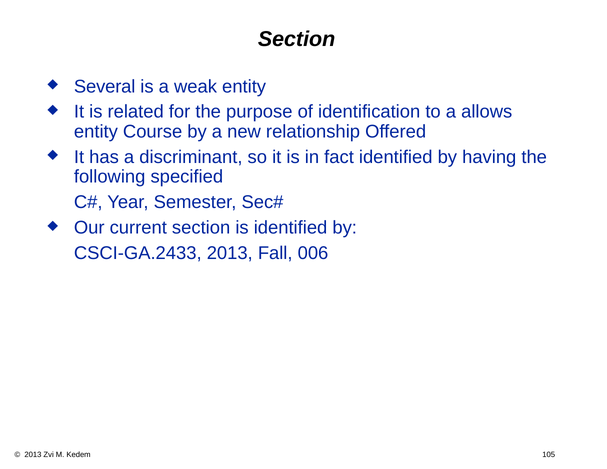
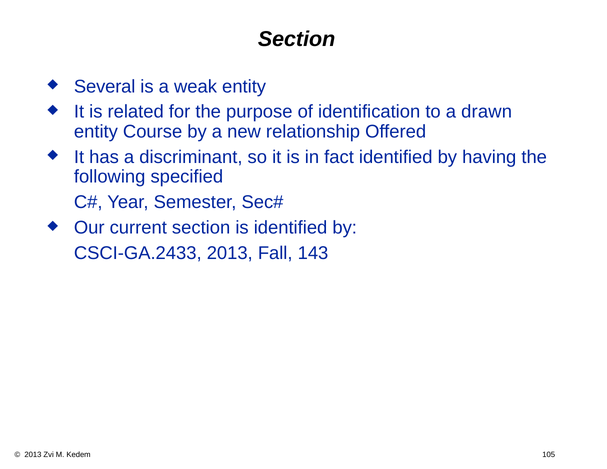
allows: allows -> drawn
006: 006 -> 143
